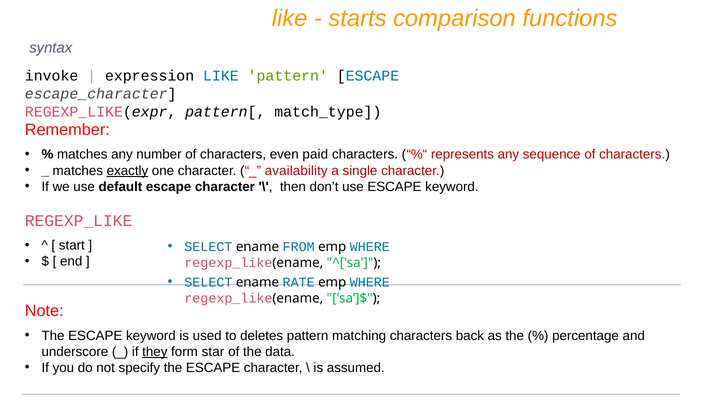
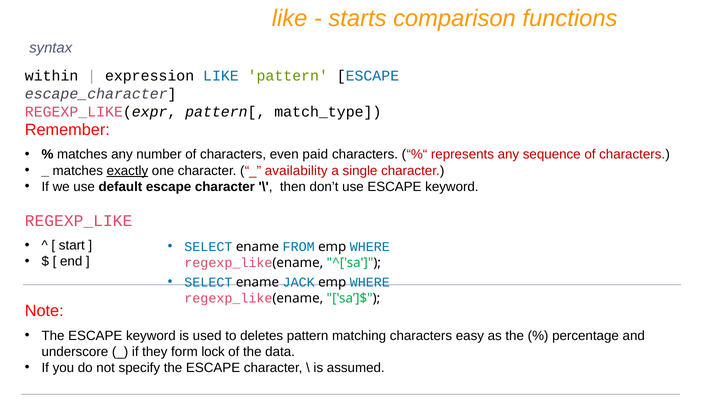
invoke: invoke -> within
RATE: RATE -> JACK
back: back -> easy
they underline: present -> none
star: star -> lock
